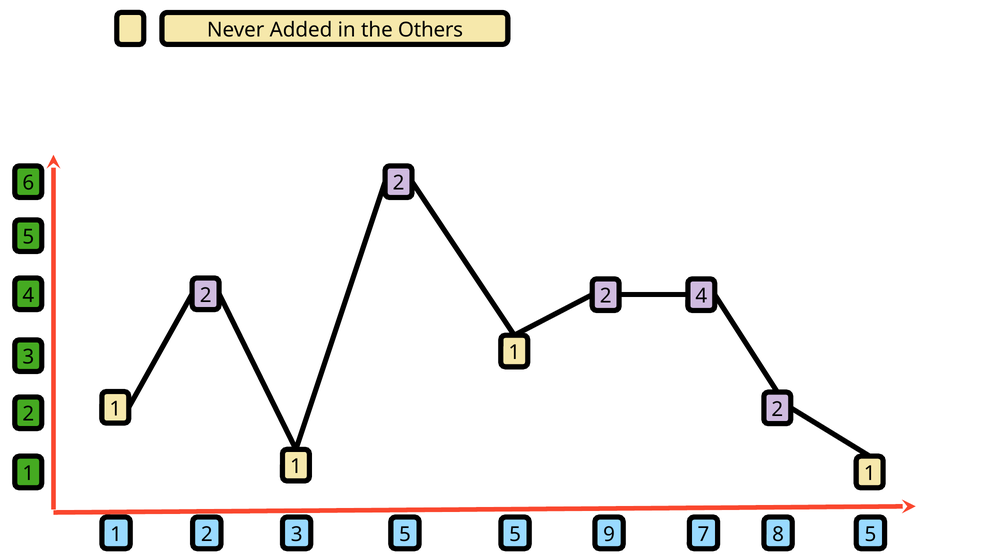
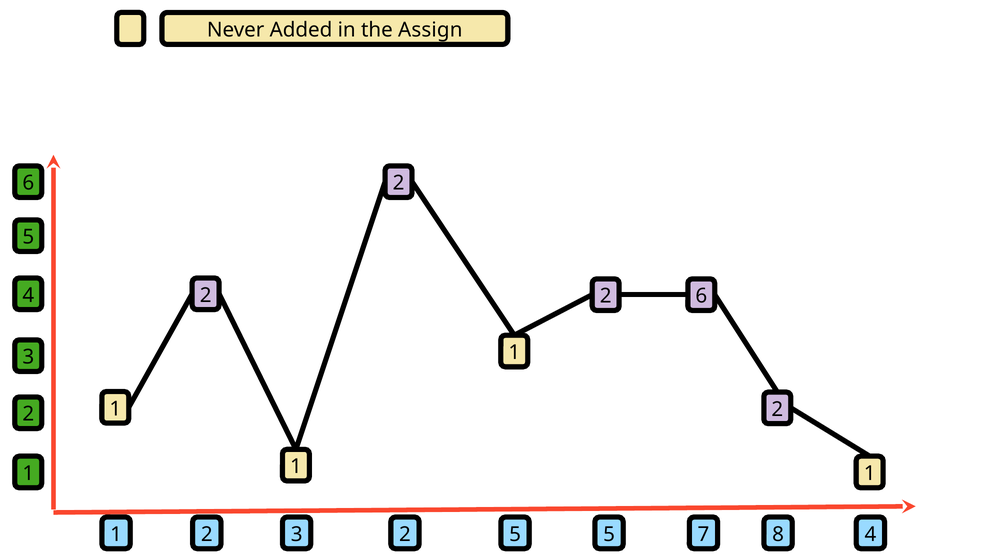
Others: Others -> Assign
2 4: 4 -> 6
3 5: 5 -> 2
5 9: 9 -> 5
8 5: 5 -> 4
